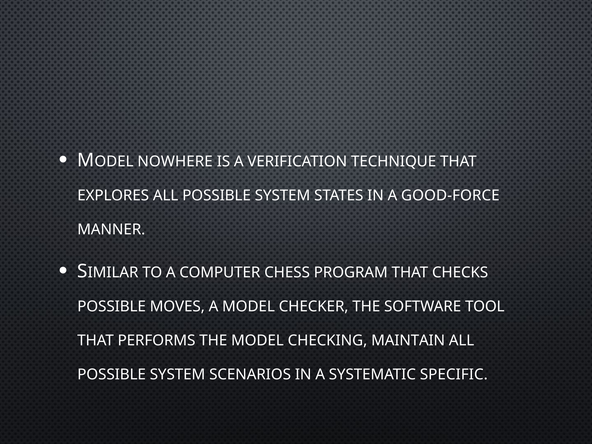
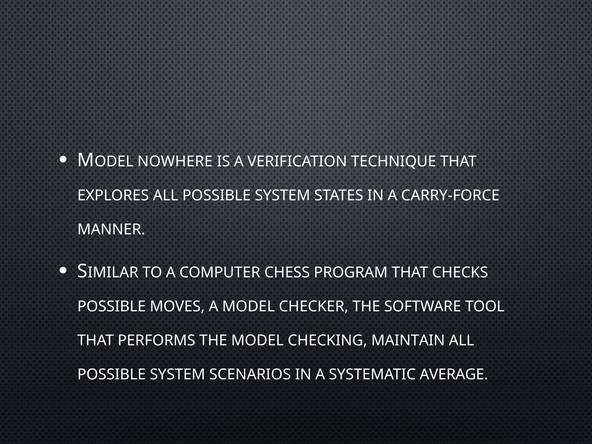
GOOD-FORCE: GOOD-FORCE -> CARRY-FORCE
SPECIFIC: SPECIFIC -> AVERAGE
